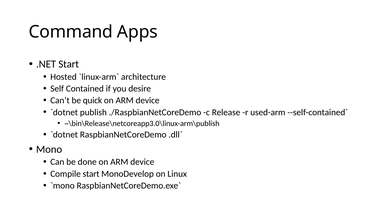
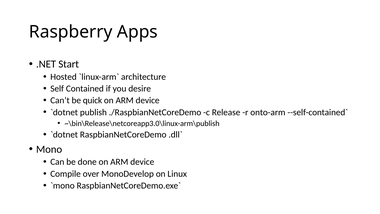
Command: Command -> Raspberry
used-arm: used-arm -> onto-arm
Compile start: start -> over
